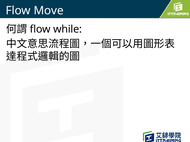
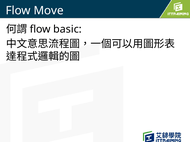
while: while -> basic
